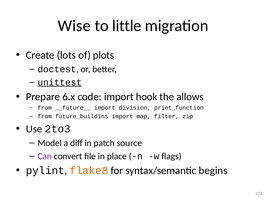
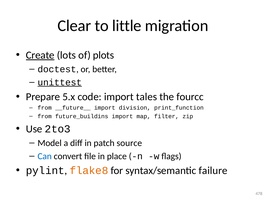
Wise: Wise -> Clear
Create underline: none -> present
6.x: 6.x -> 5.x
hook: hook -> tales
allows: allows -> fourcc
Can colour: purple -> blue
begins: begins -> failure
